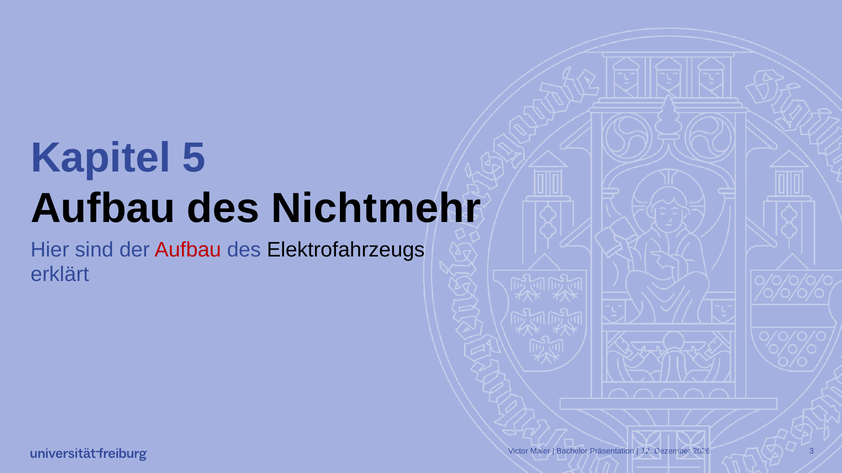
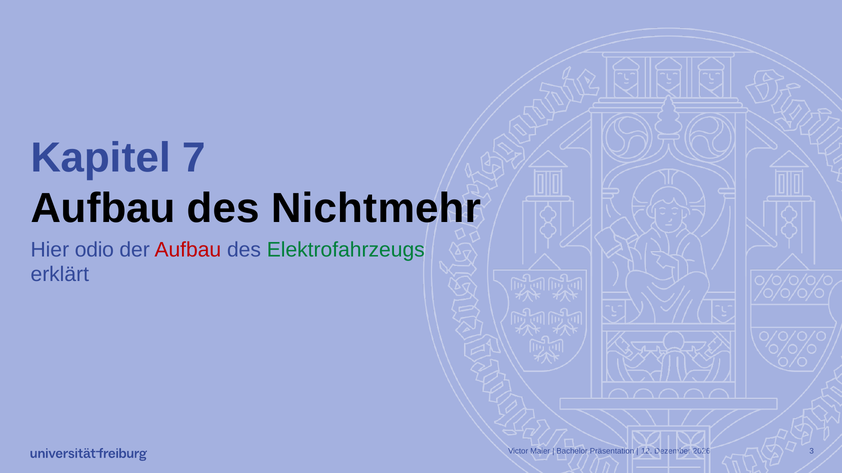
5: 5 -> 7
sind: sind -> odio
Elektrofahrzeugs colour: black -> green
